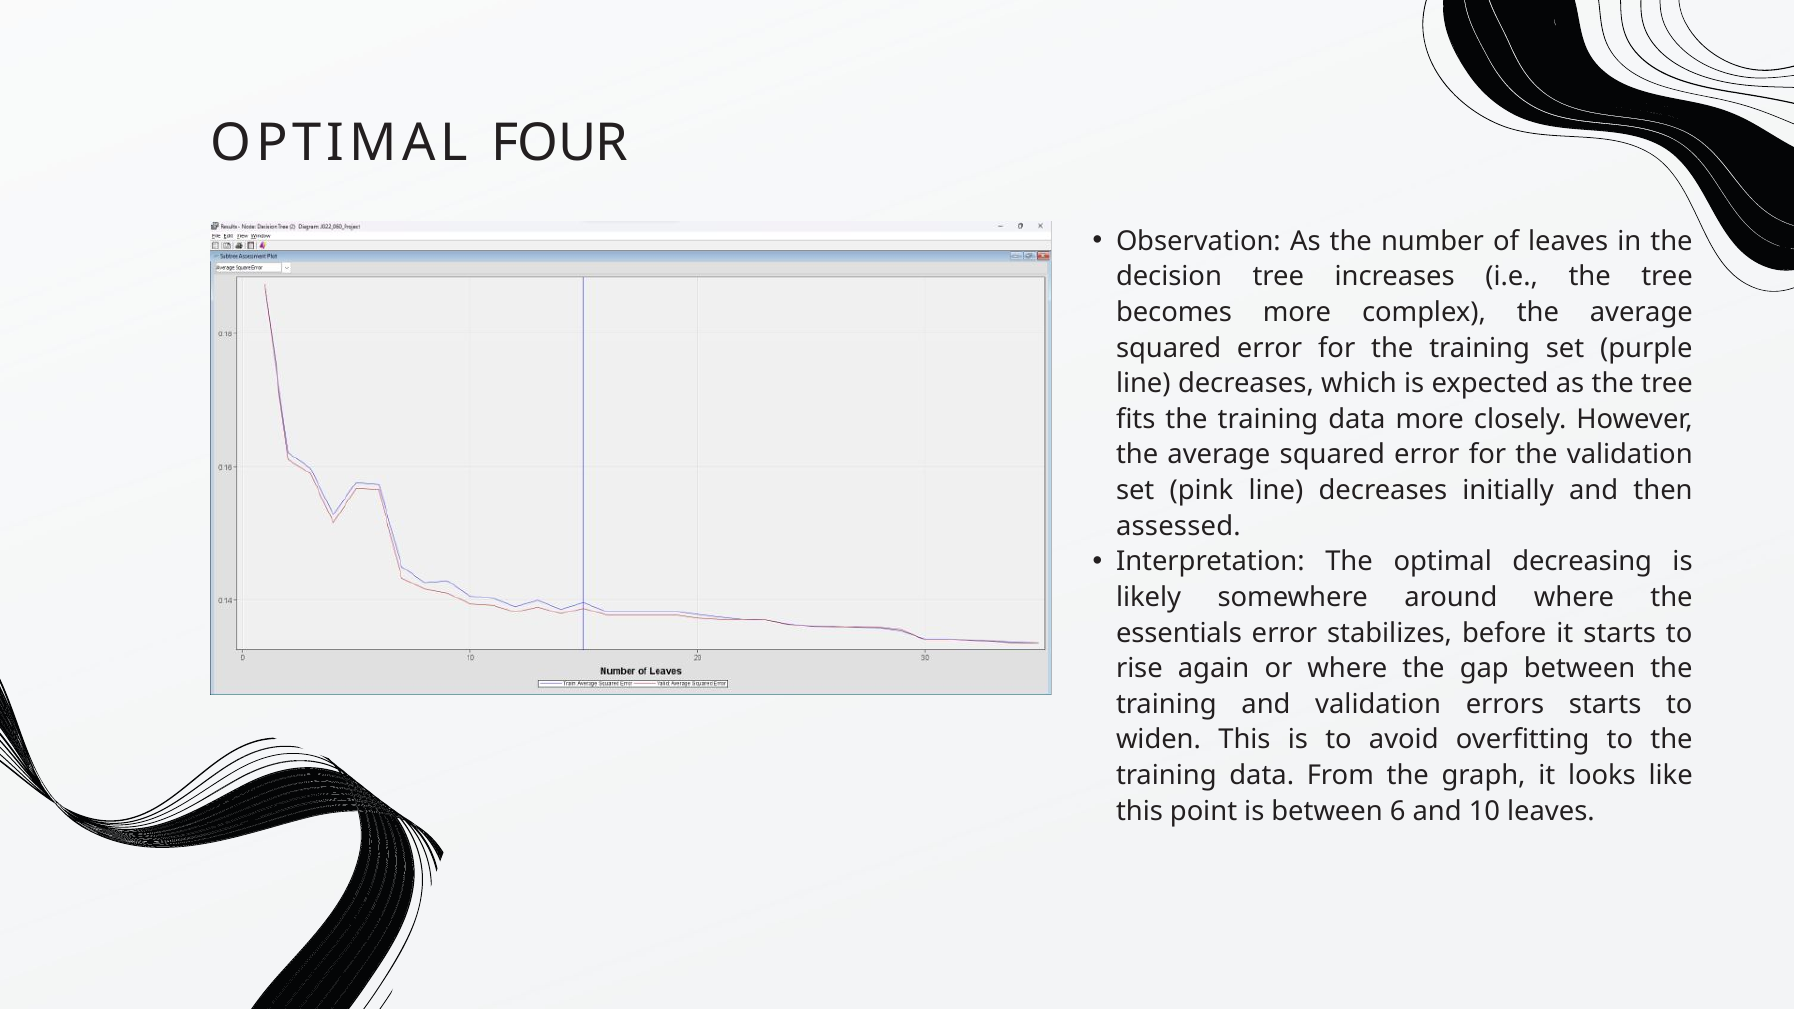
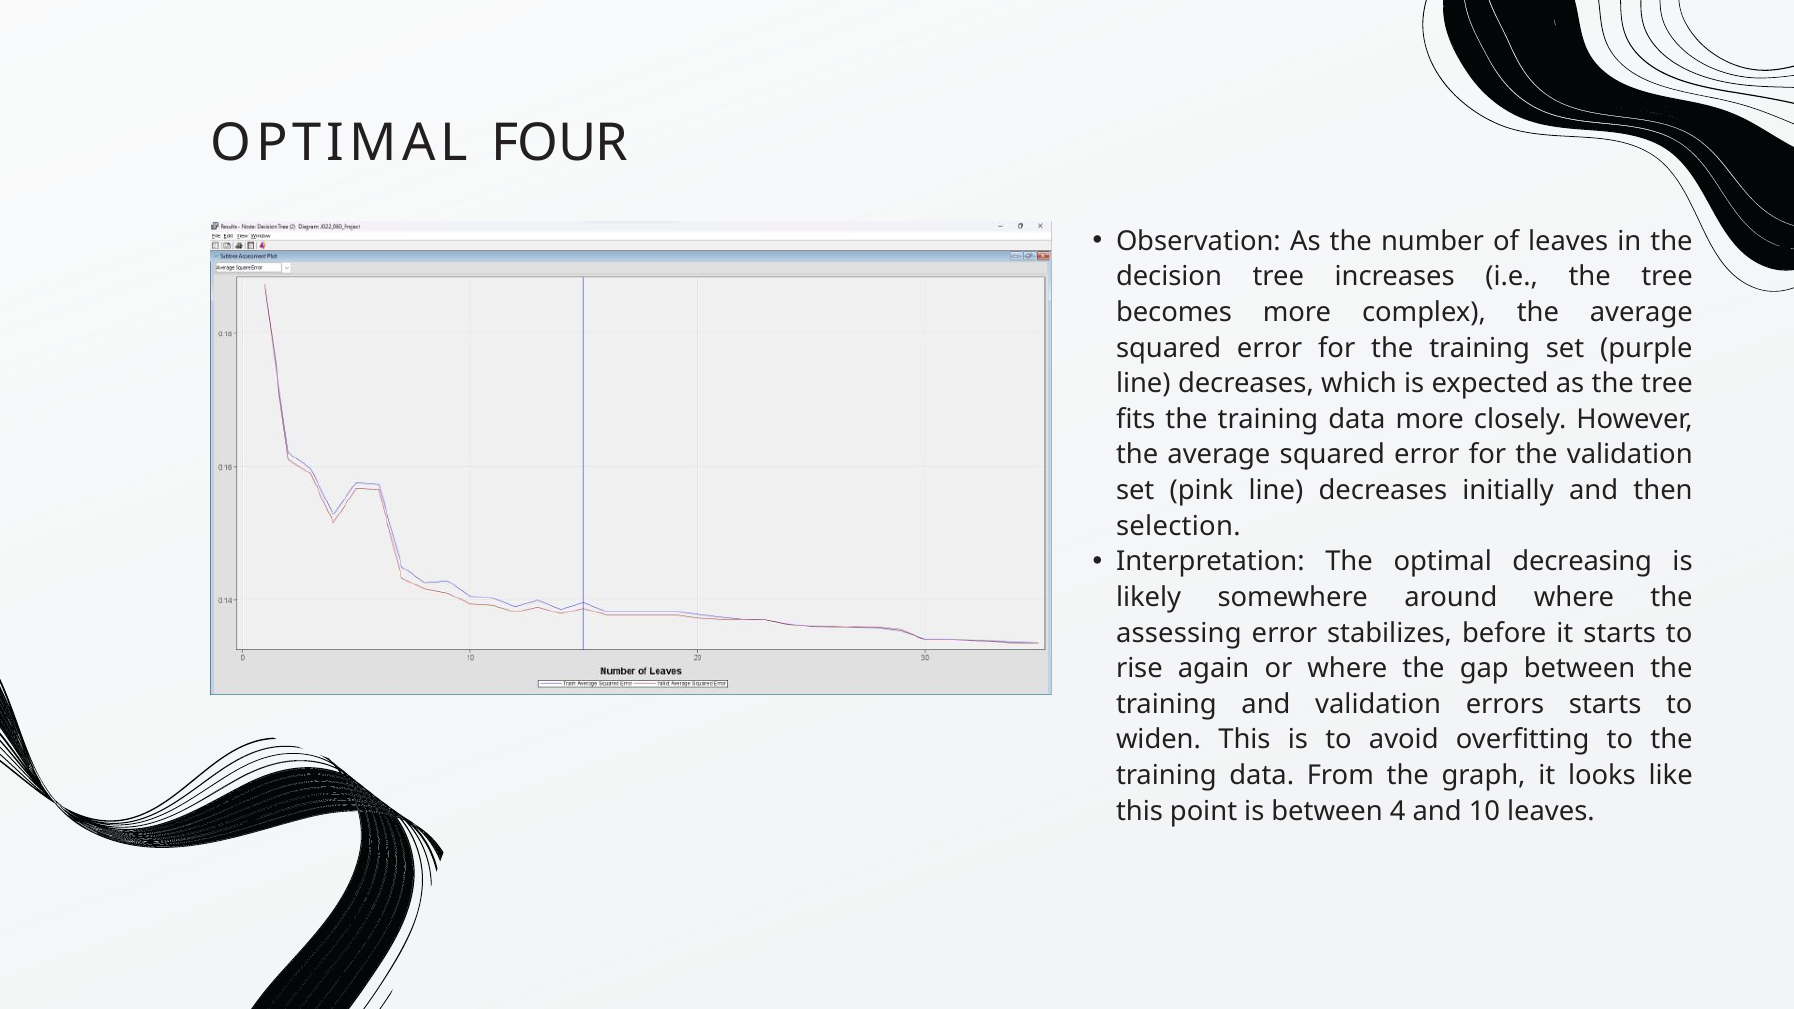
assessed: assessed -> selection
essentials: essentials -> assessing
6: 6 -> 4
